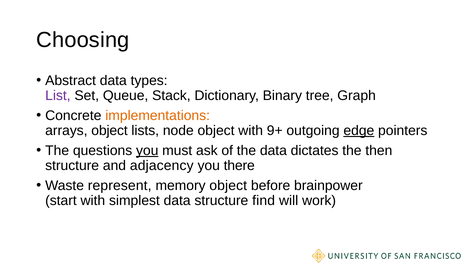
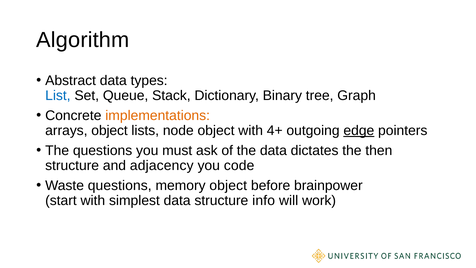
Choosing: Choosing -> Algorithm
List colour: purple -> blue
9+: 9+ -> 4+
you at (147, 150) underline: present -> none
there: there -> code
Waste represent: represent -> questions
find: find -> info
